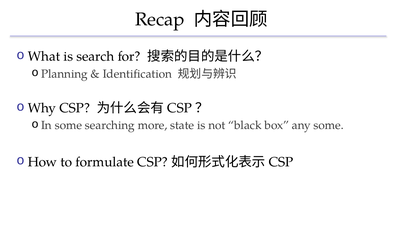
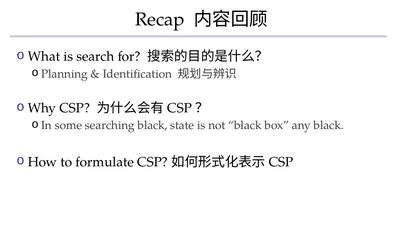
searching more: more -> black
any some: some -> black
